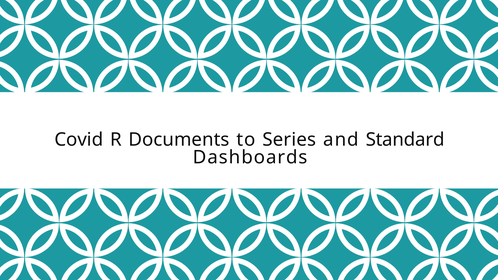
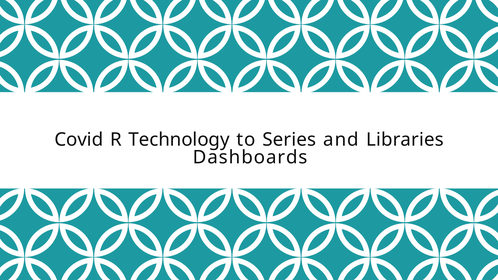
Documents: Documents -> Technology
Standard: Standard -> Libraries
